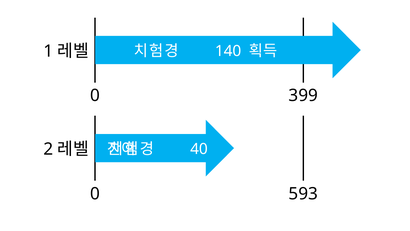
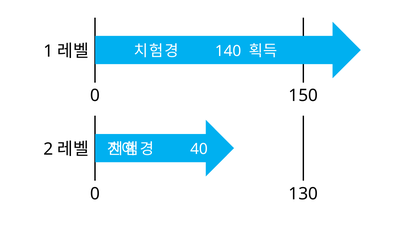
399: 399 -> 150
593: 593 -> 130
